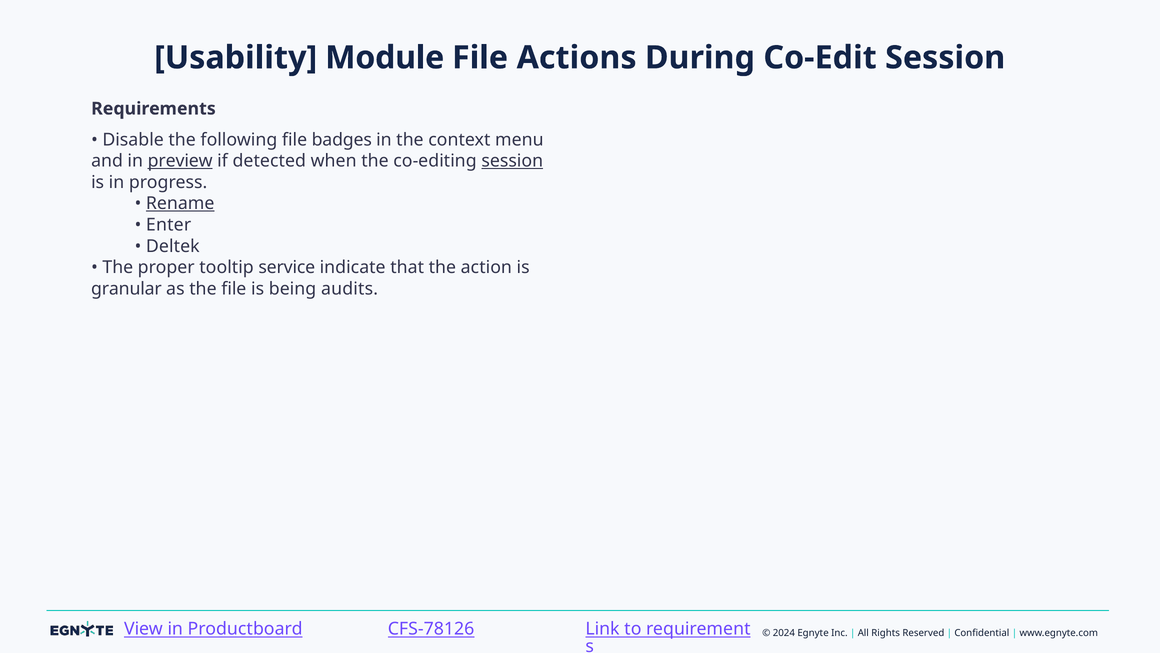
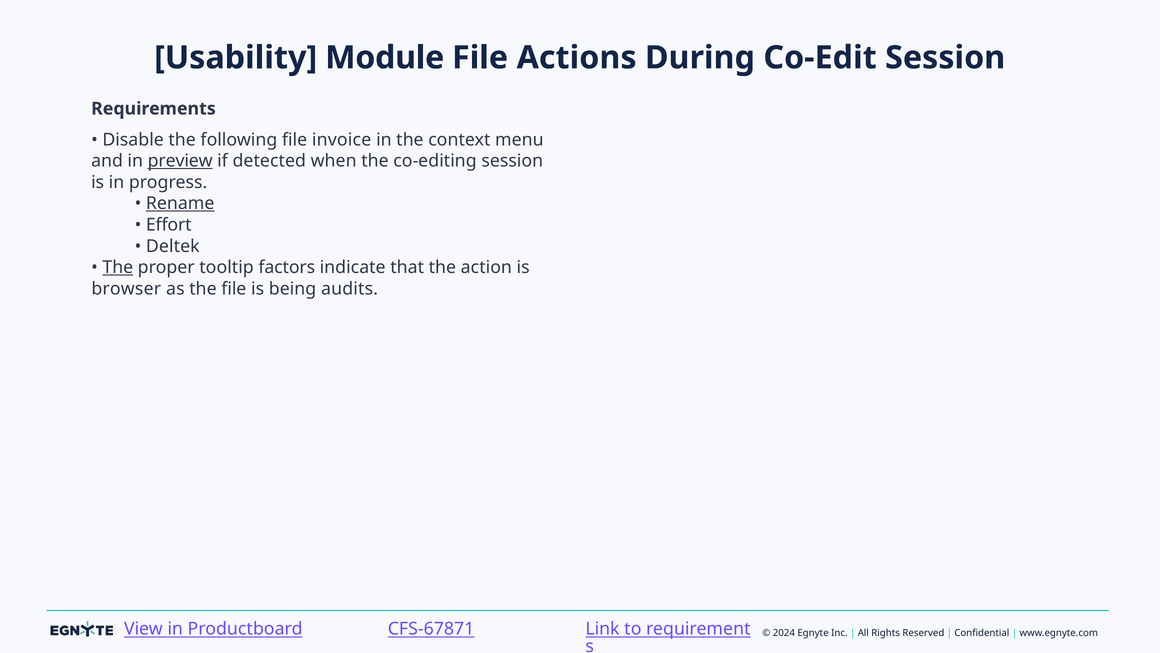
badges: badges -> invoice
session at (512, 161) underline: present -> none
Enter: Enter -> Effort
The at (118, 267) underline: none -> present
service: service -> factors
granular: granular -> browser
CFS-78126: CFS-78126 -> CFS-67871
